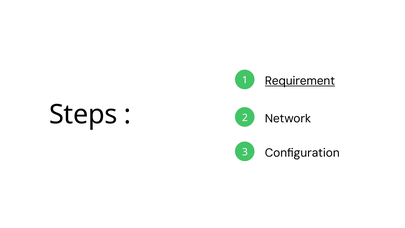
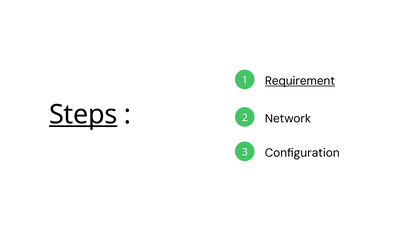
Steps underline: none -> present
